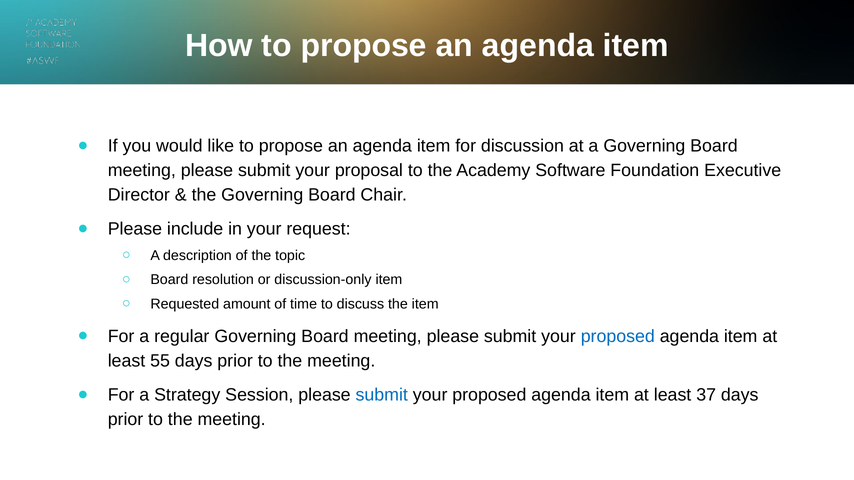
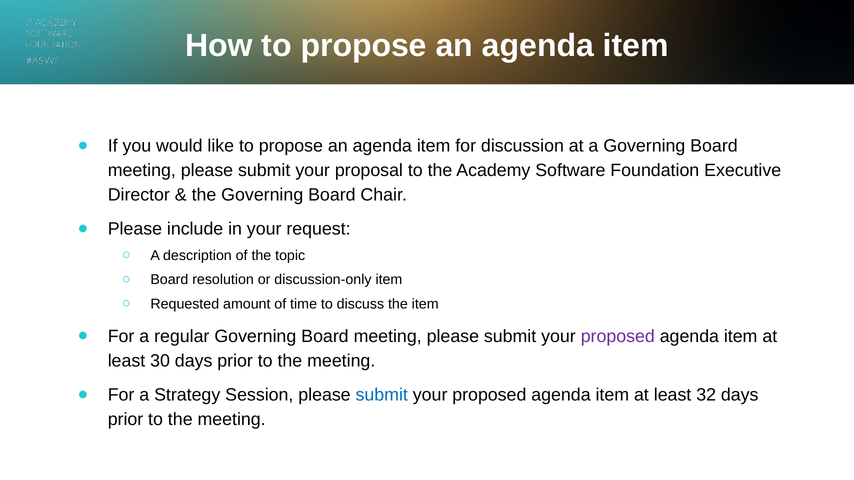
proposed at (618, 336) colour: blue -> purple
55: 55 -> 30
37: 37 -> 32
